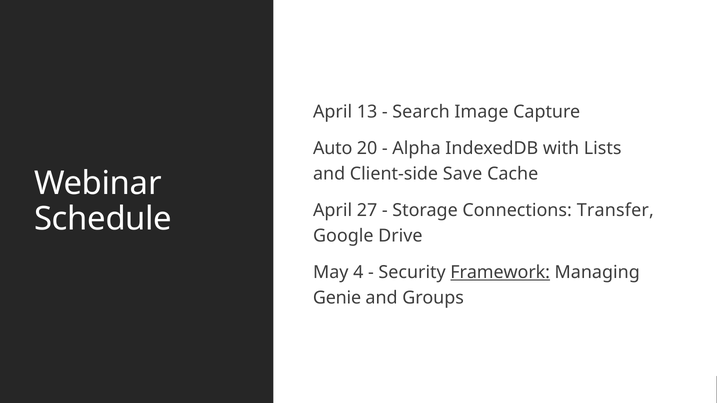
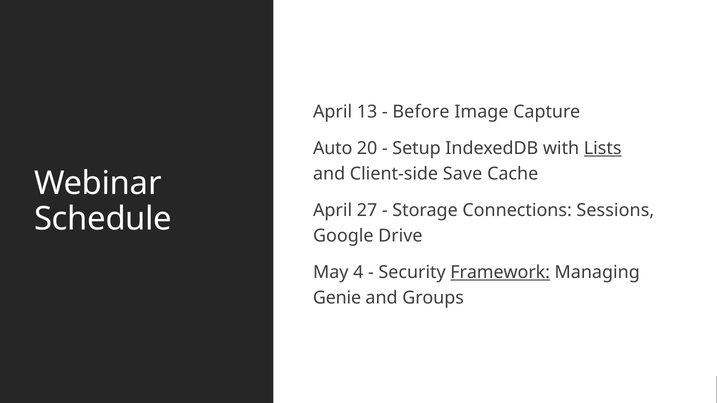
Search: Search -> Before
Alpha: Alpha -> Setup
Lists underline: none -> present
Transfer: Transfer -> Sessions
